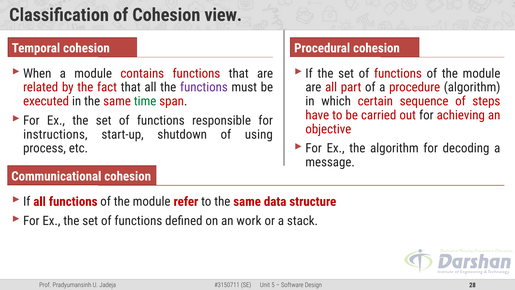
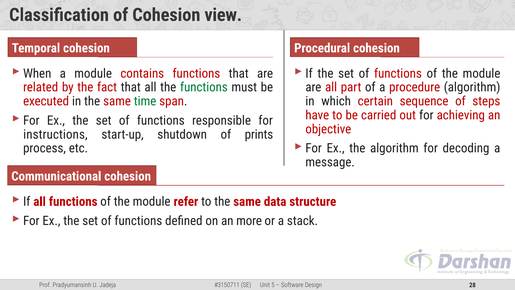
functions at (204, 87) colour: purple -> green
using: using -> prints
work: work -> more
